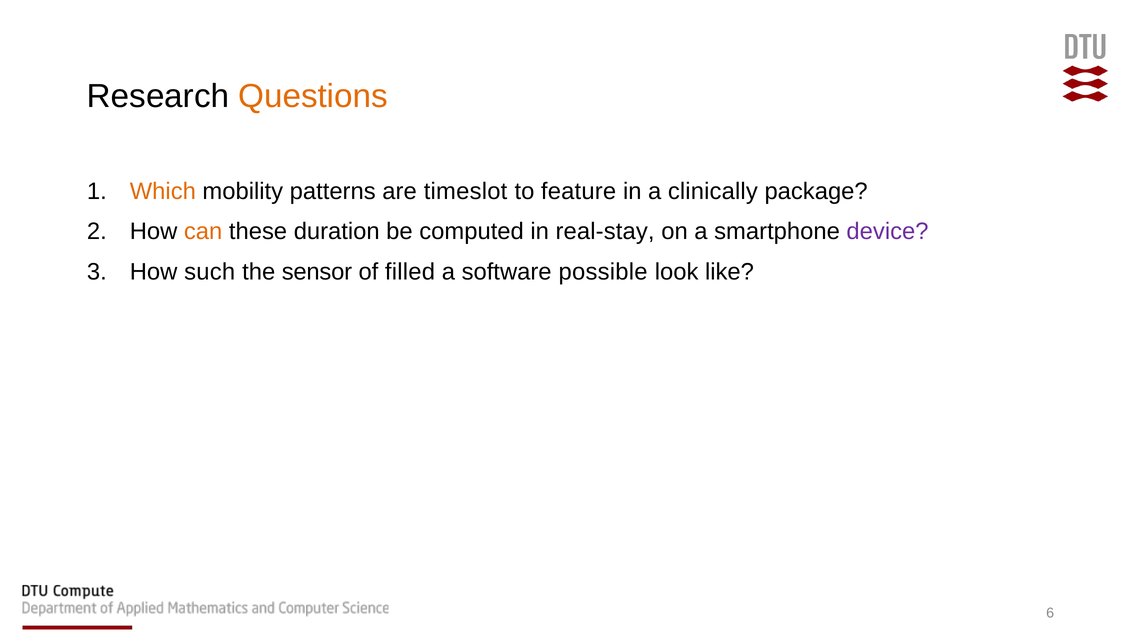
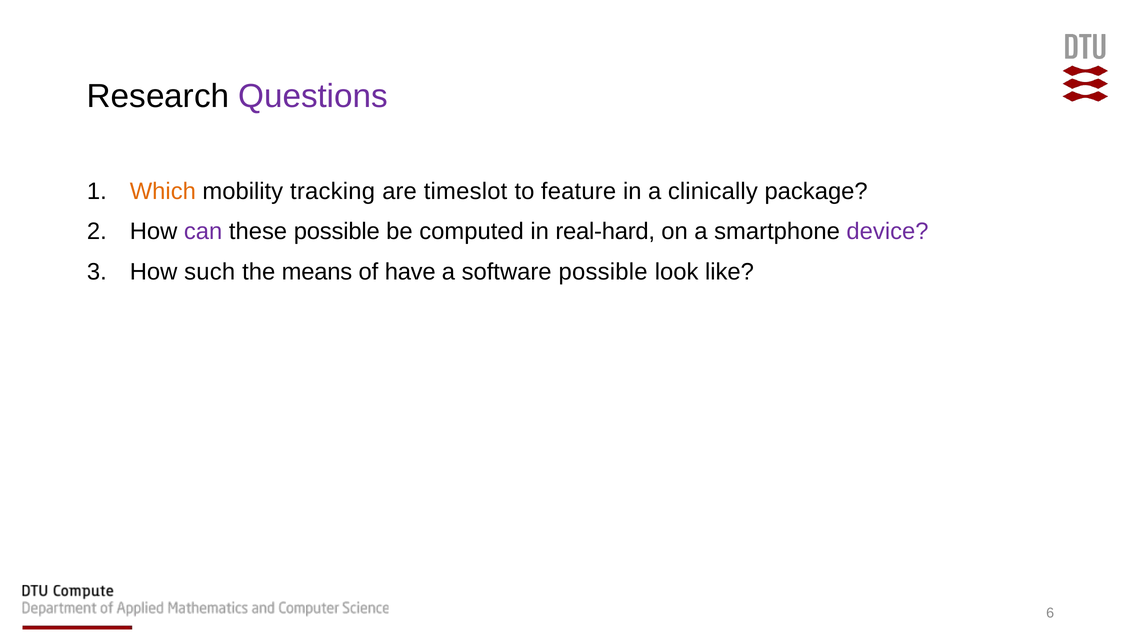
Questions colour: orange -> purple
patterns: patterns -> tracking
can colour: orange -> purple
these duration: duration -> possible
real-stay: real-stay -> real-hard
sensor: sensor -> means
filled: filled -> have
